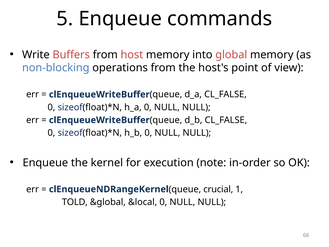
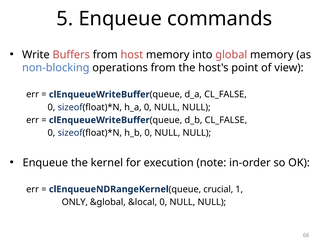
TOLD: TOLD -> ONLY
